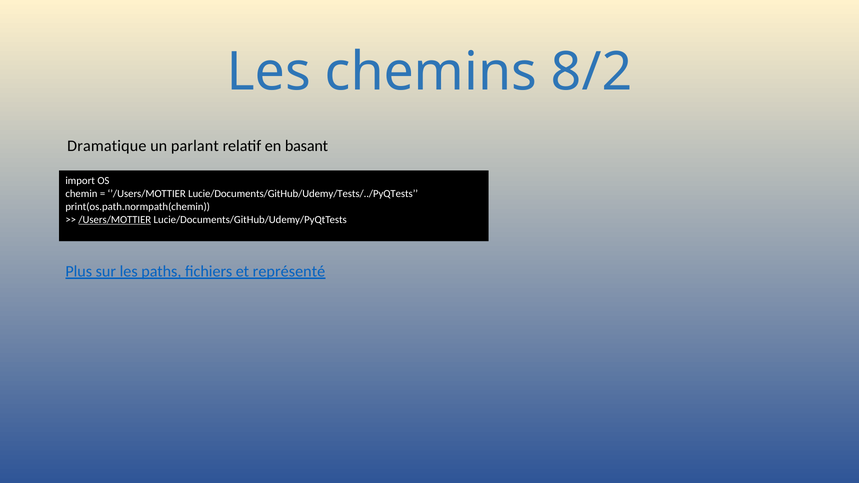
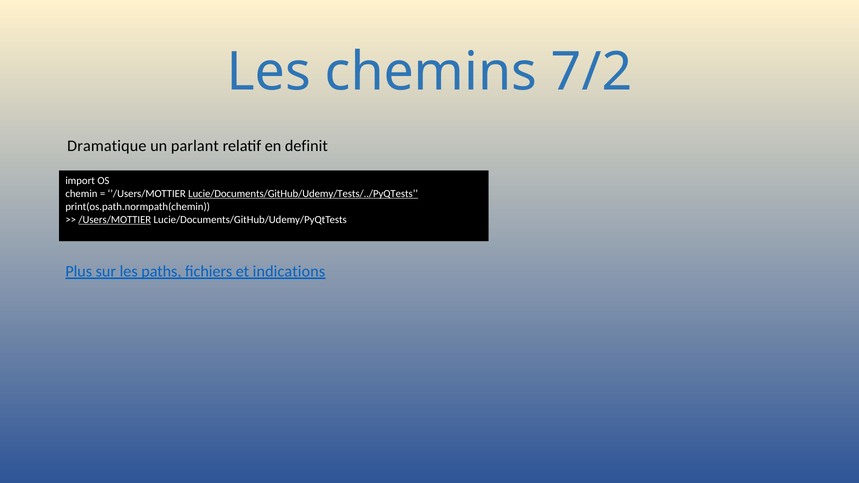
8/2: 8/2 -> 7/2
basant: basant -> definit
Lucie/Documents/GitHub/Udemy/Tests/../PyQTests underline: none -> present
représenté: représenté -> indications
